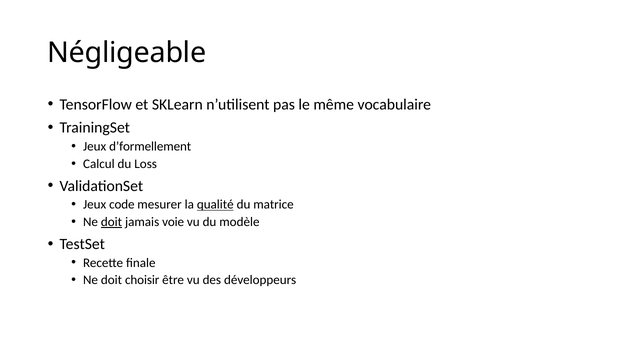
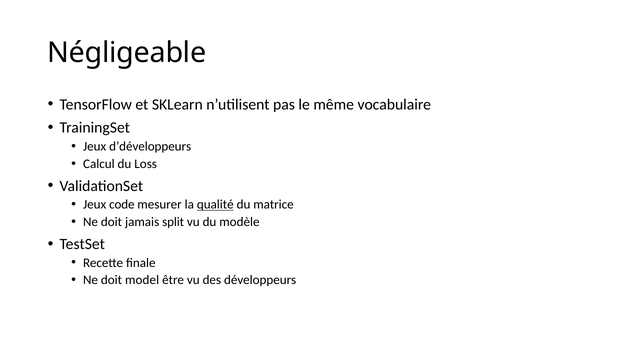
d’formellement: d’formellement -> d’développeurs
doit at (111, 222) underline: present -> none
voie: voie -> split
choisir: choisir -> model
